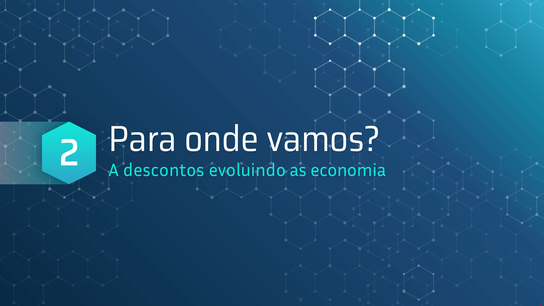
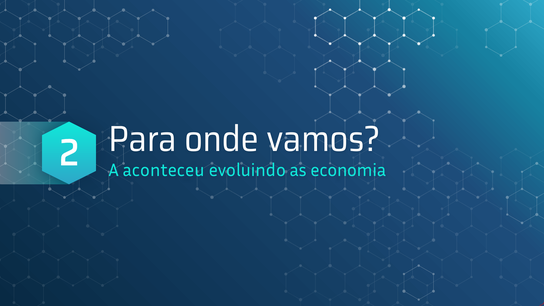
descontos: descontos -> aconteceu
